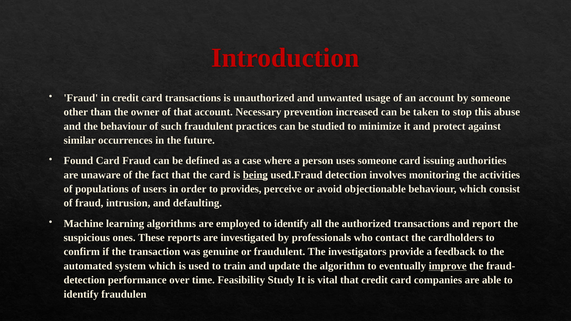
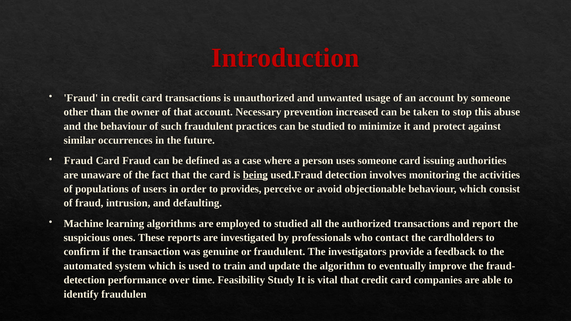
Found at (78, 161): Found -> Fraud
employed to identify: identify -> studied
improve underline: present -> none
